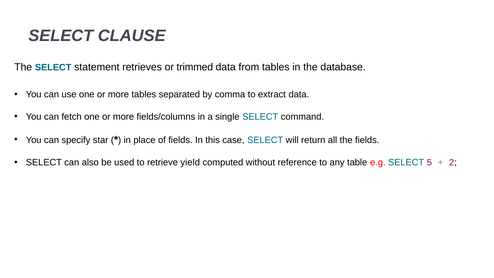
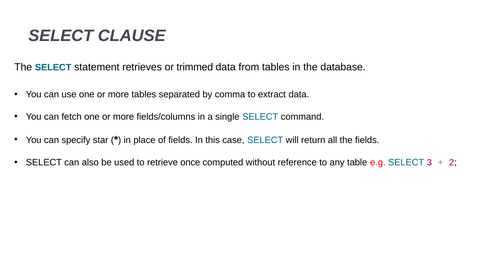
yield: yield -> once
5: 5 -> 3
